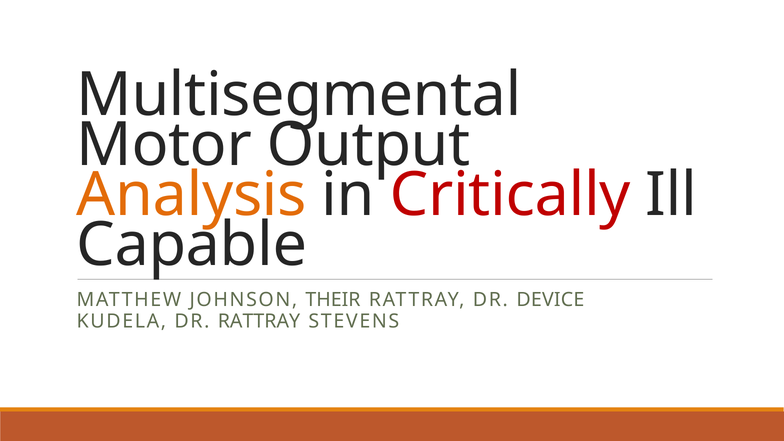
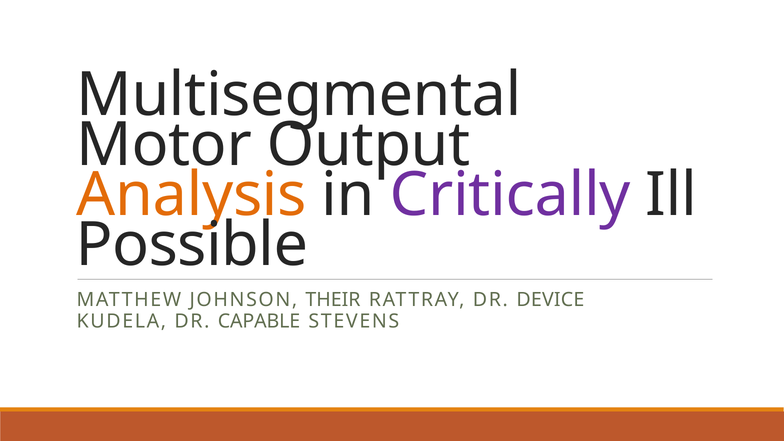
Critically colour: red -> purple
Capable: Capable -> Possible
DR RATTRAY: RATTRAY -> CAPABLE
